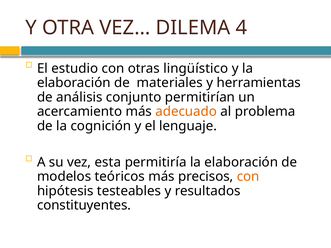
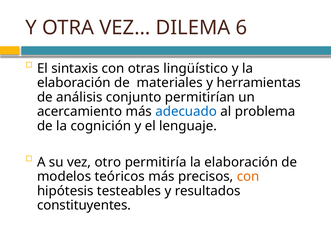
4: 4 -> 6
estudio: estudio -> sintaxis
adecuado colour: orange -> blue
esta: esta -> otro
